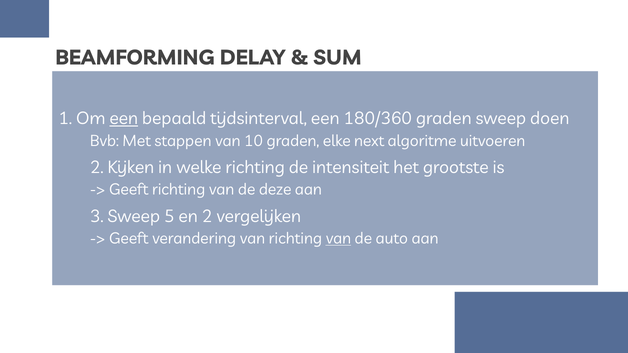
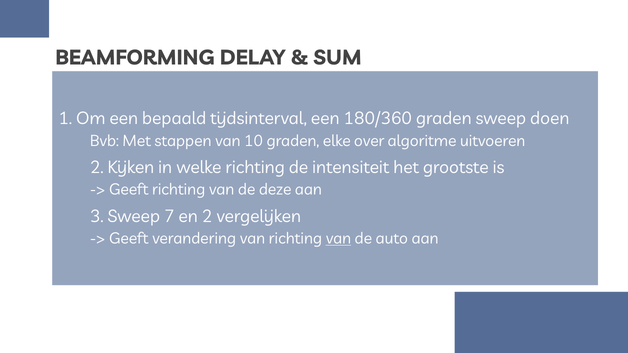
een at (124, 119) underline: present -> none
next: next -> over
5: 5 -> 7
